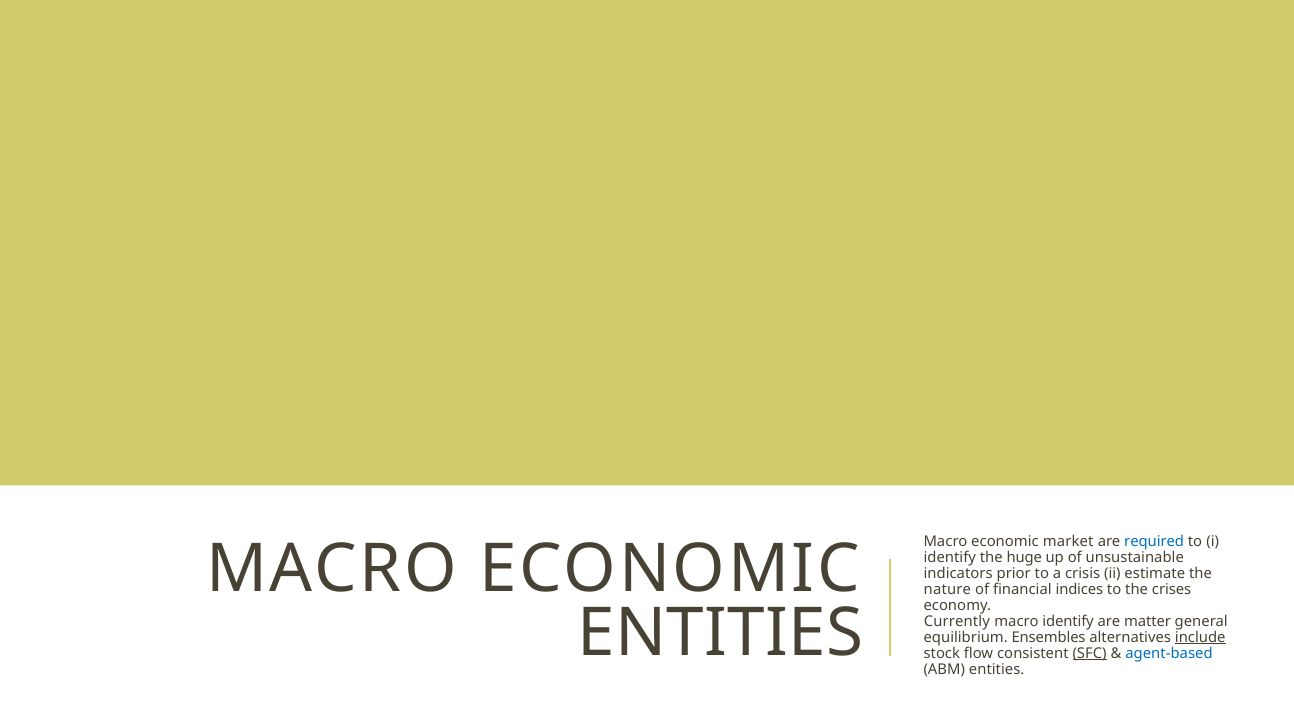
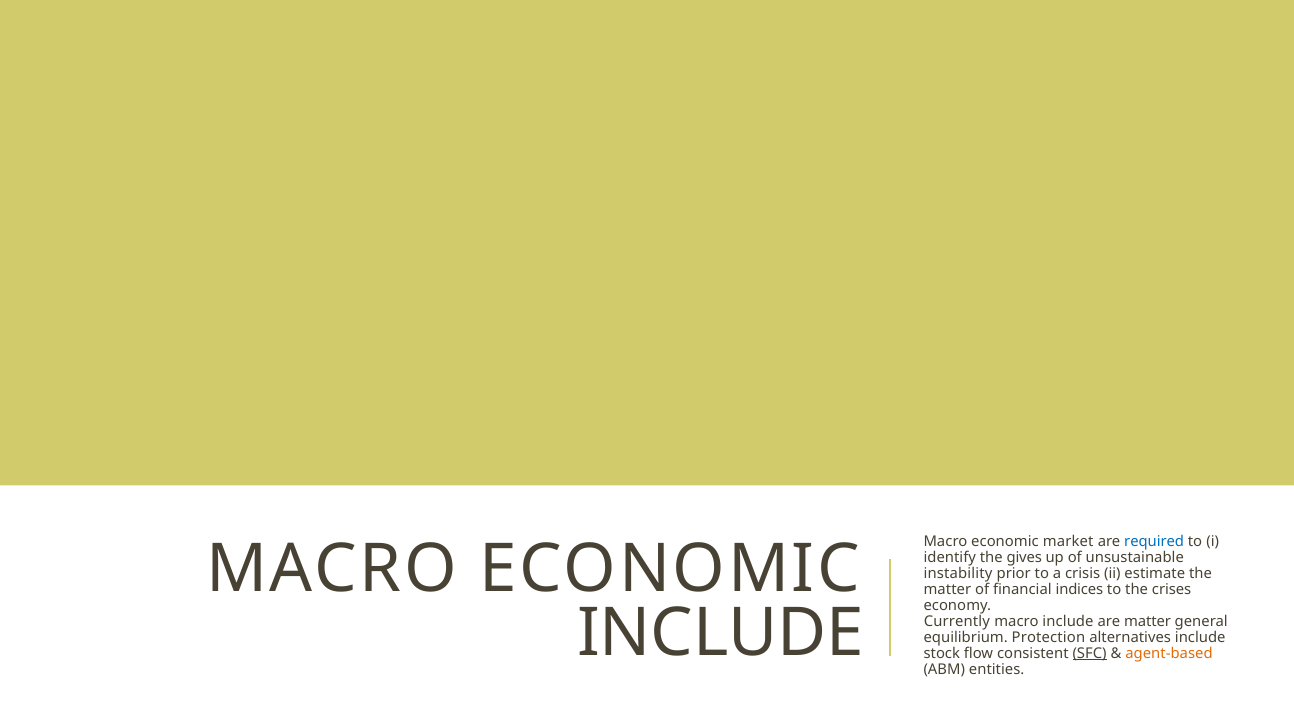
huge: huge -> gives
indicators: indicators -> instability
nature at (947, 589): nature -> matter
ENTITIES at (720, 634): ENTITIES -> INCLUDE
macro identify: identify -> include
Ensembles: Ensembles -> Protection
include at (1200, 637) underline: present -> none
agent-based colour: blue -> orange
